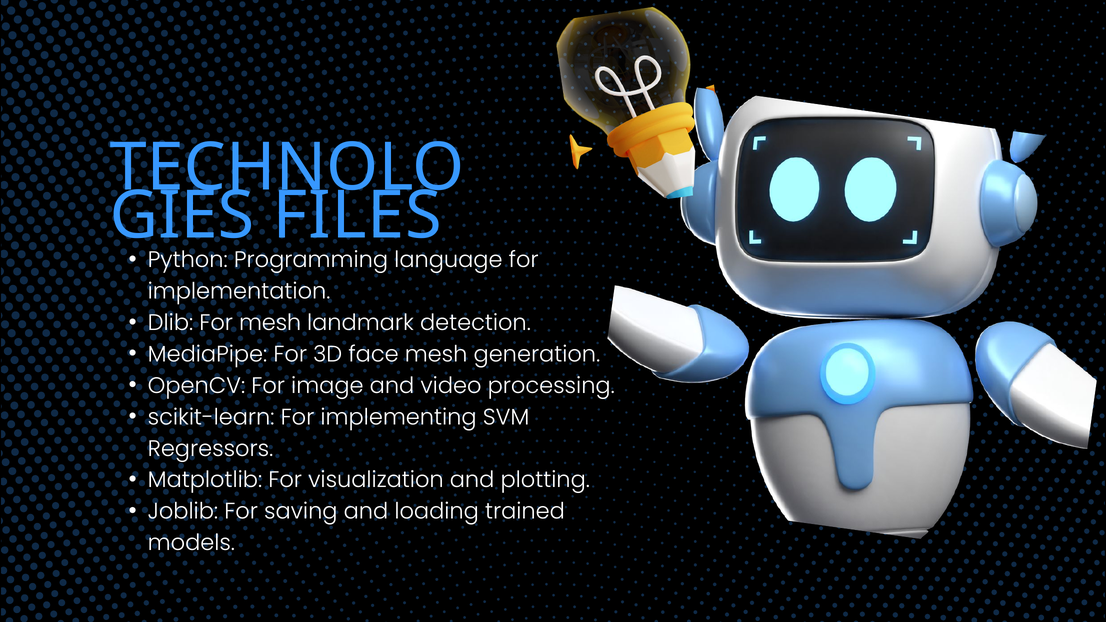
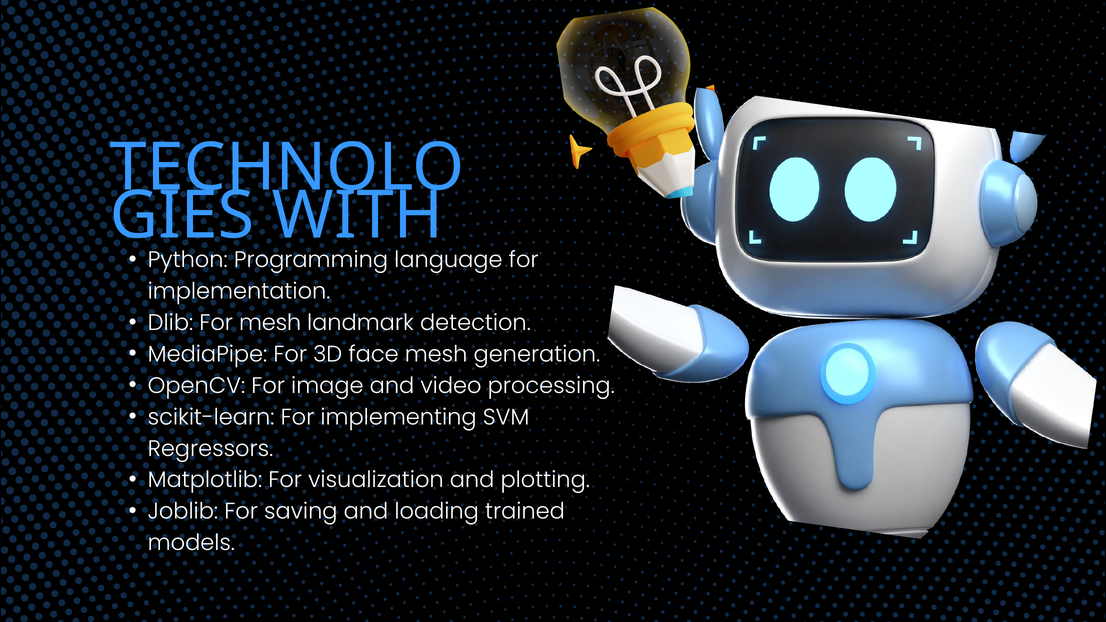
FILES: FILES -> WITH
